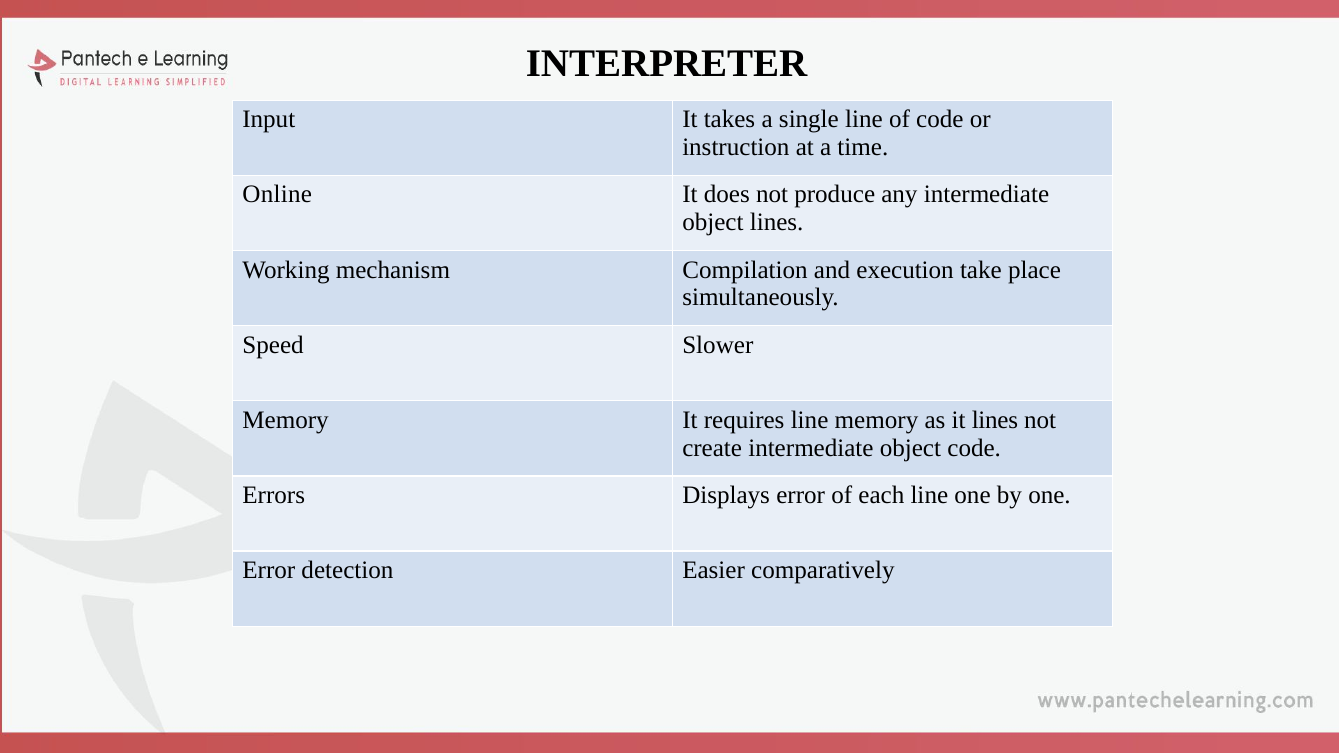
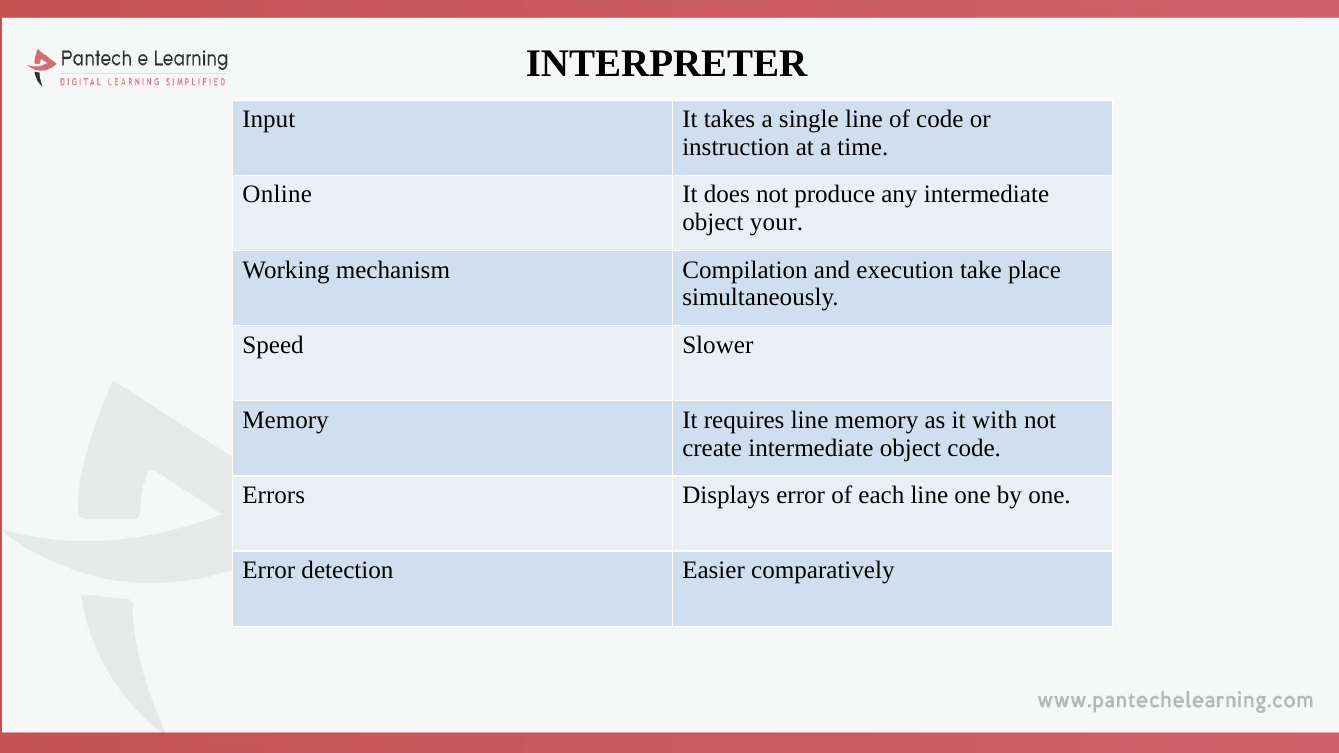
object lines: lines -> your
it lines: lines -> with
